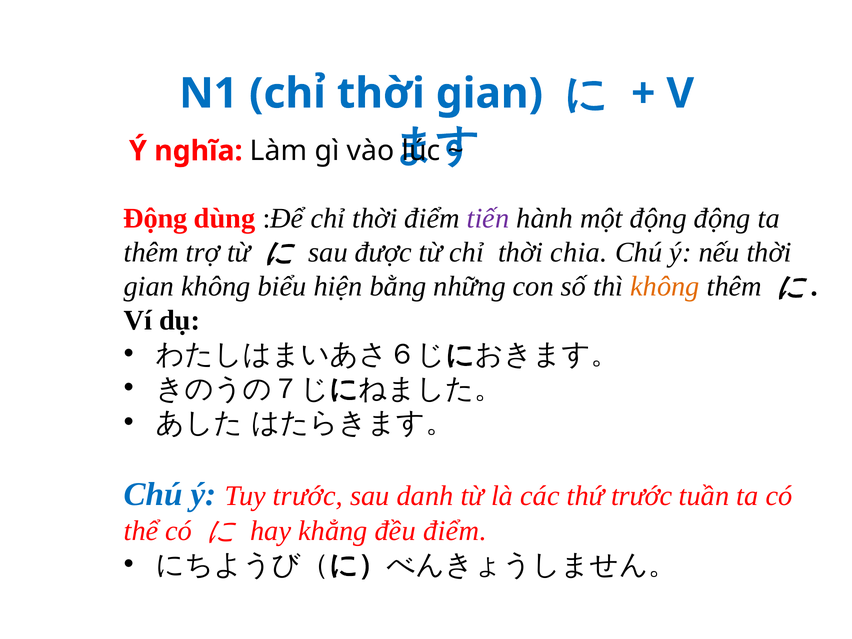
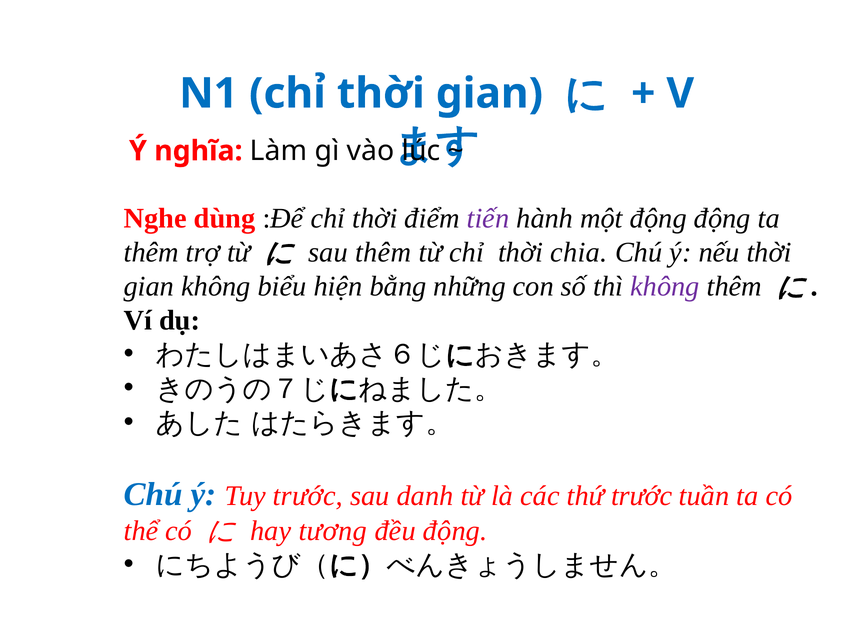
Động at (155, 218): Động -> Nghe
sau được: được -> thêm
không at (665, 286) colour: orange -> purple
khẳng: khẳng -> tương
đều điểm: điểm -> động
